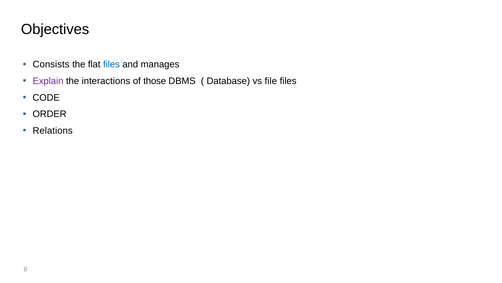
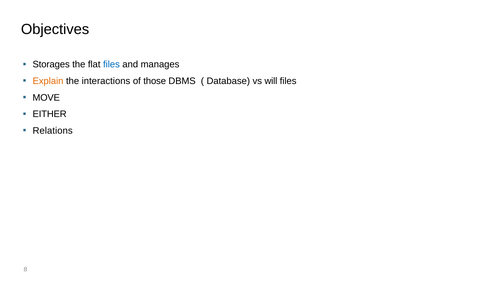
Consists: Consists -> Storages
Explain colour: purple -> orange
file: file -> will
CODE: CODE -> MOVE
ORDER: ORDER -> EITHER
